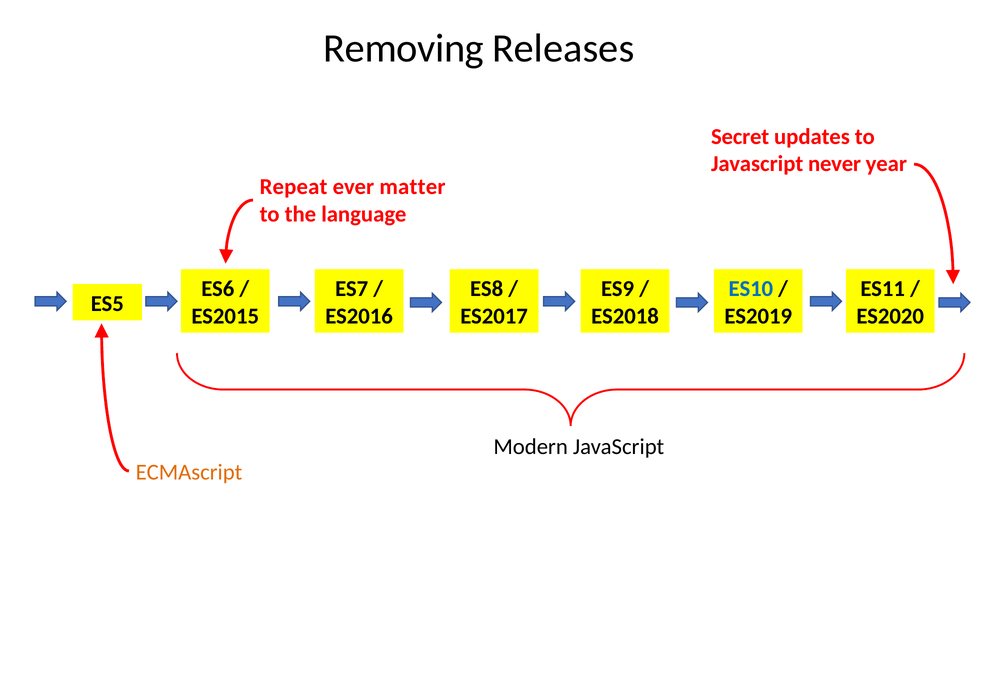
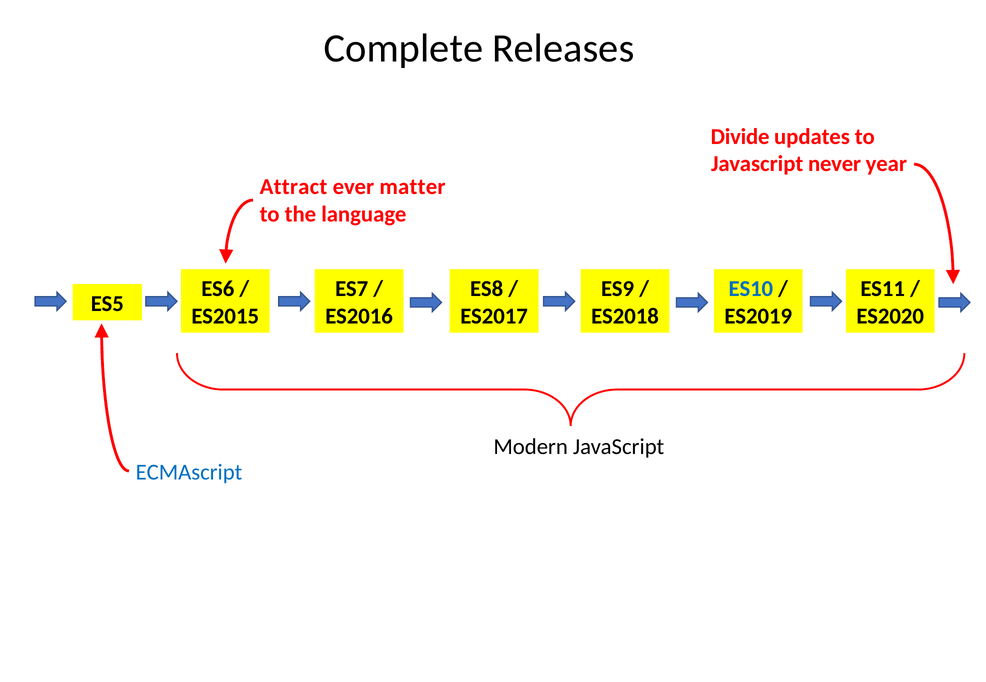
Removing: Removing -> Complete
Secret: Secret -> Divide
Repeat: Repeat -> Attract
ECMAscript colour: orange -> blue
